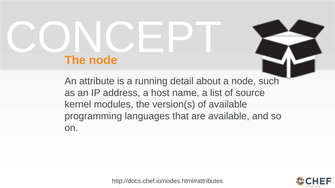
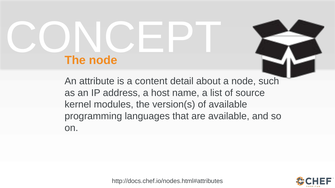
running: running -> content
